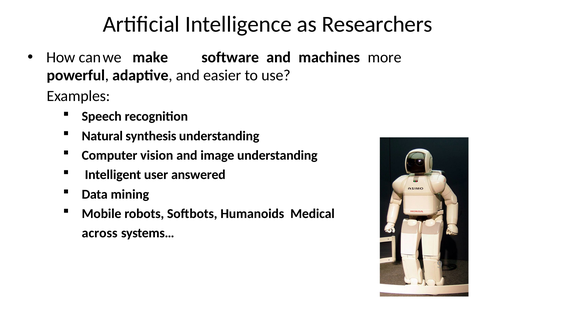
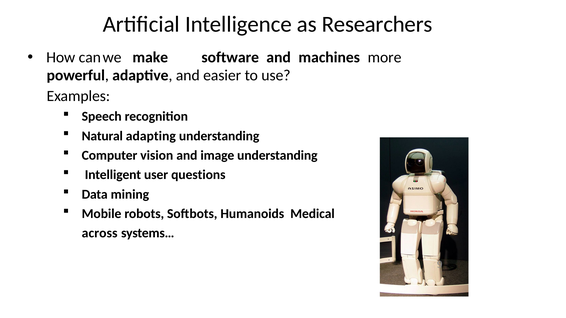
synthesis: synthesis -> adapting
answered: answered -> questions
